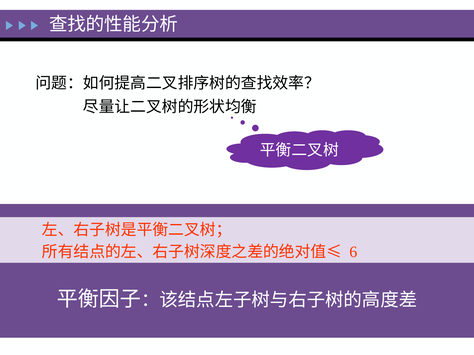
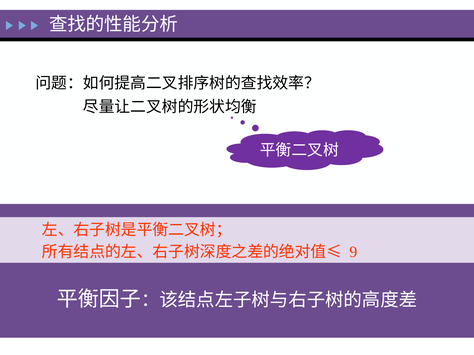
6: 6 -> 9
